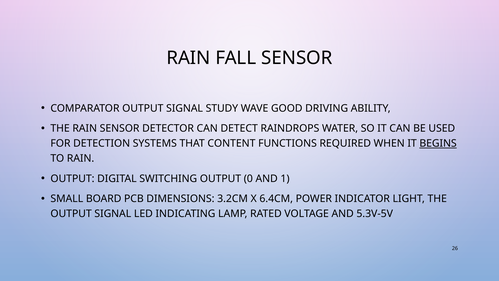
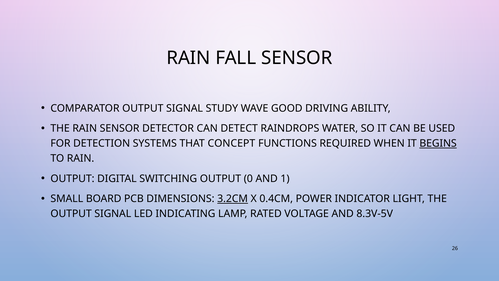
CONTENT: CONTENT -> CONCEPT
3.2CM underline: none -> present
6.4CM: 6.4CM -> 0.4CM
5.3V-5V: 5.3V-5V -> 8.3V-5V
